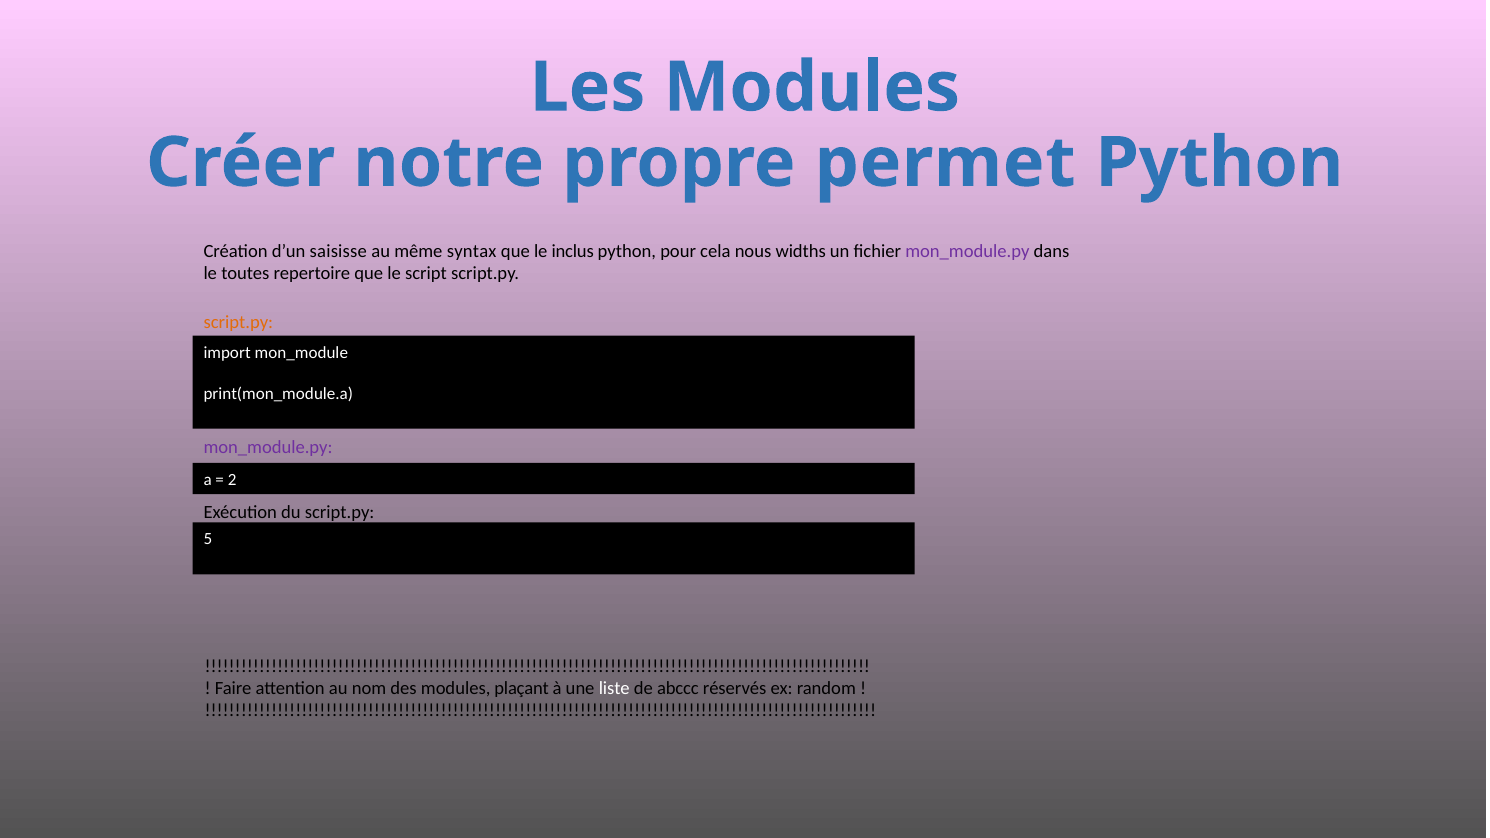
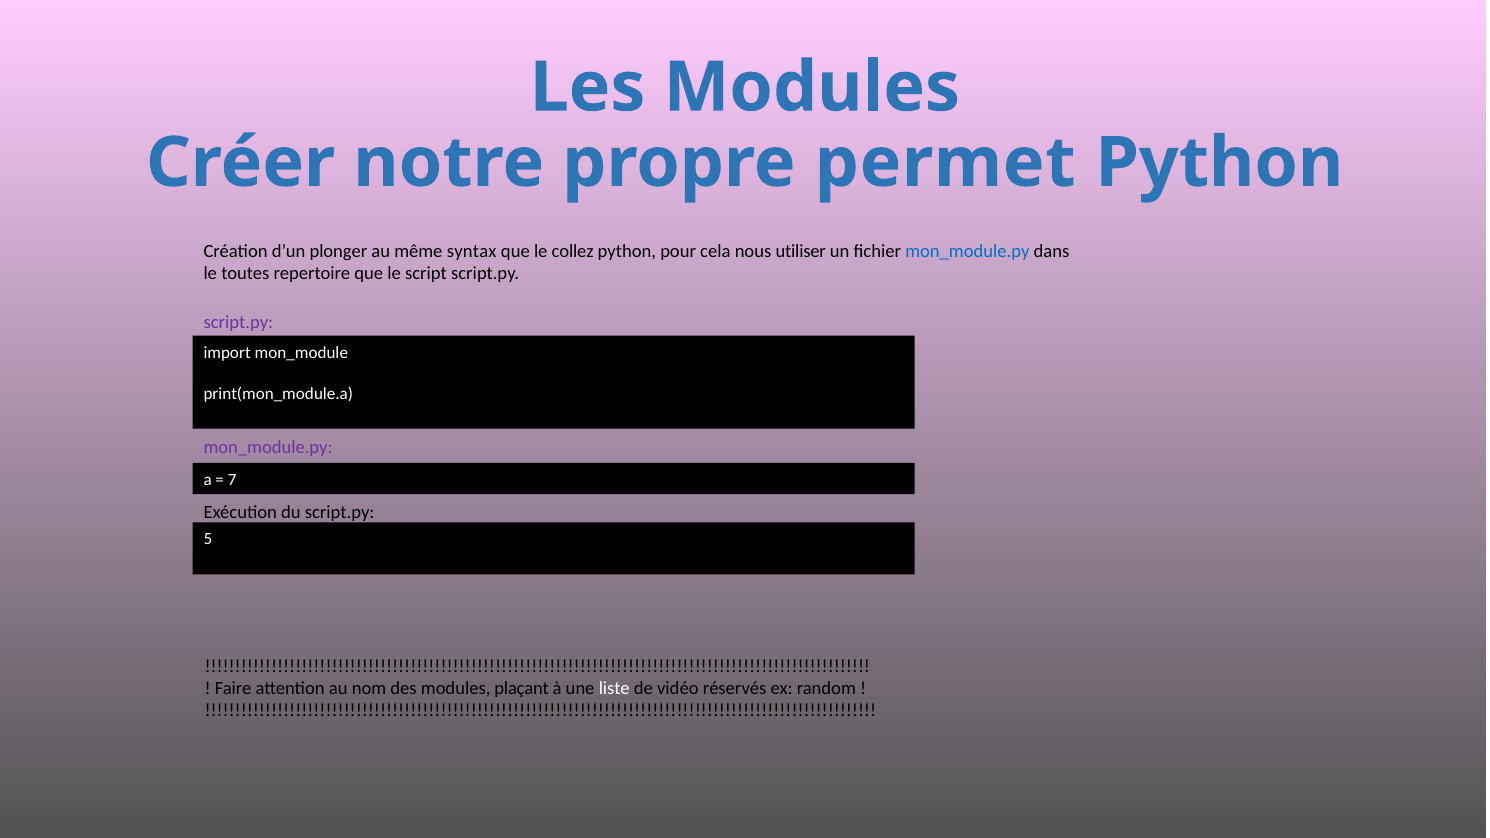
saisisse: saisisse -> plonger
inclus: inclus -> collez
widths: widths -> utiliser
mon_module.py at (967, 251) colour: purple -> blue
script.py at (238, 323) colour: orange -> purple
2: 2 -> 7
abccc: abccc -> vidéo
